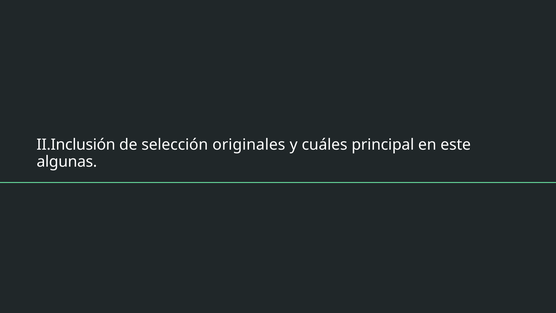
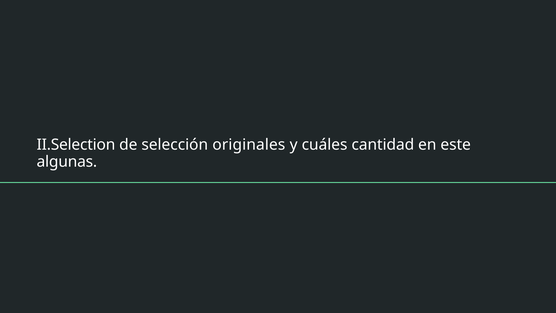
II.Inclusión: II.Inclusión -> II.Selection
principal: principal -> cantidad
